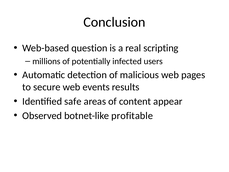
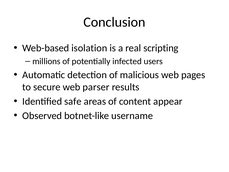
question: question -> isolation
events: events -> parser
profitable: profitable -> username
